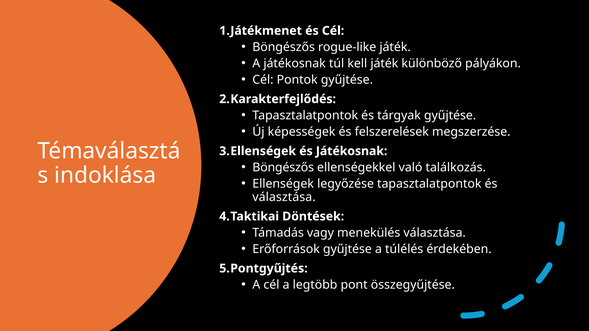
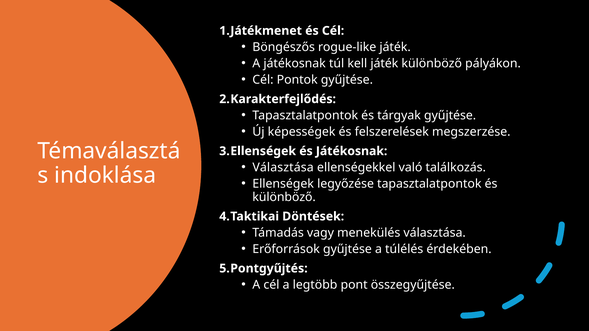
Böngészős at (283, 168): Böngészős -> Választása
választása at (284, 197): választása -> különböző
